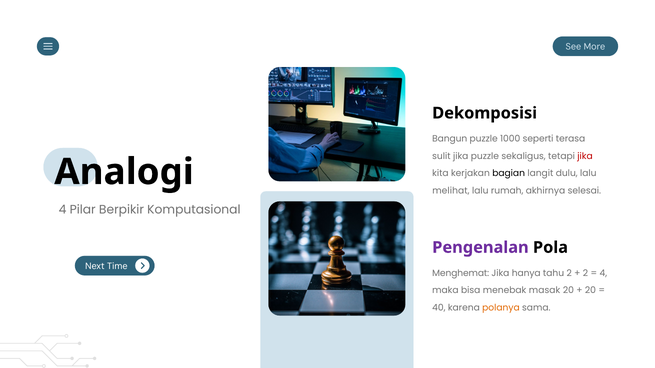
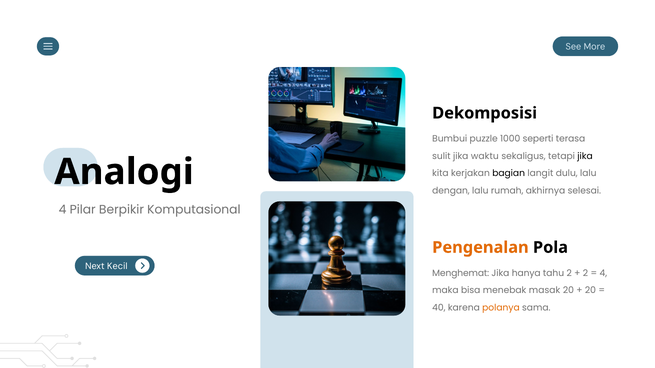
Bangun: Bangun -> Bumbui
jika puzzle: puzzle -> waktu
jika at (585, 156) colour: red -> black
melihat: melihat -> dengan
Pengenalan colour: purple -> orange
Time: Time -> Kecil
